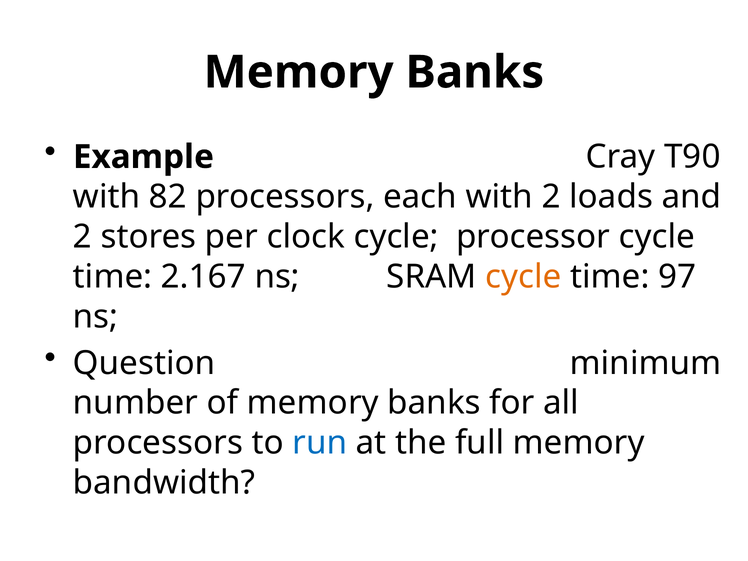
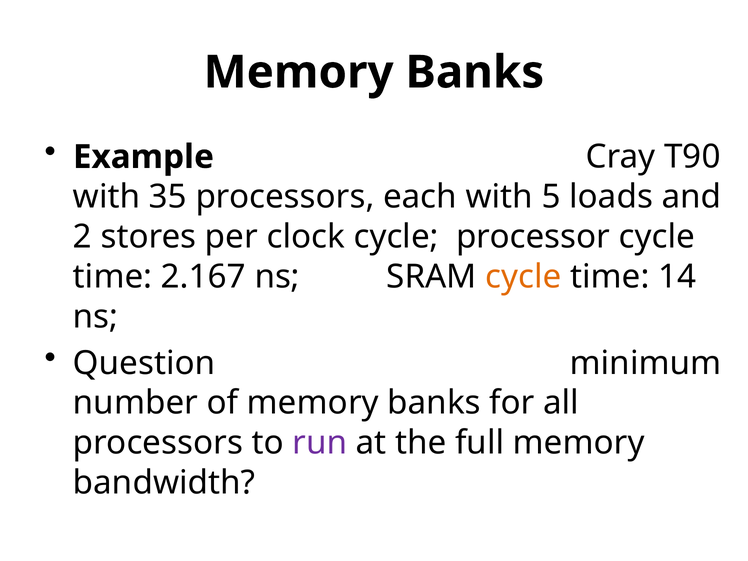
82: 82 -> 35
with 2: 2 -> 5
97: 97 -> 14
run colour: blue -> purple
